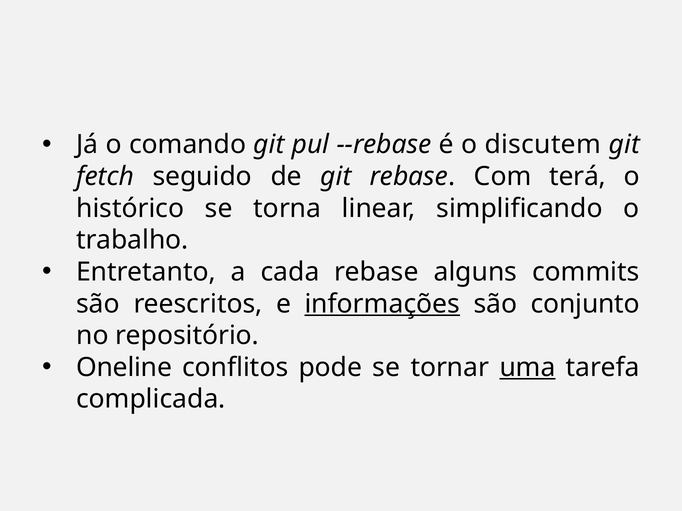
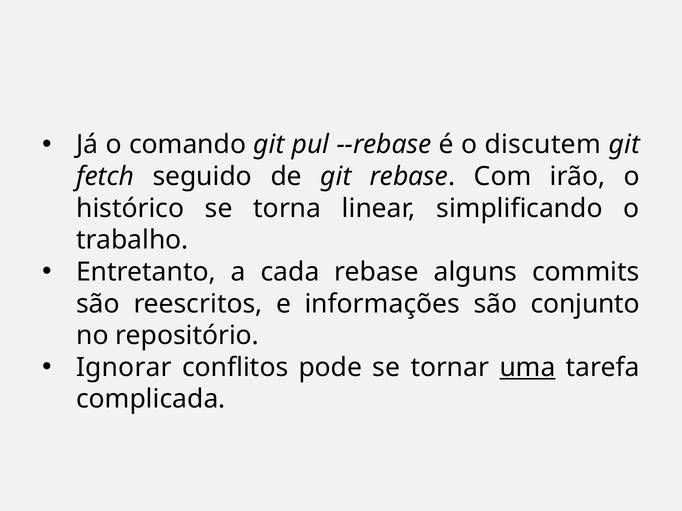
terá: terá -> irão
informações underline: present -> none
Oneline: Oneline -> Ignorar
